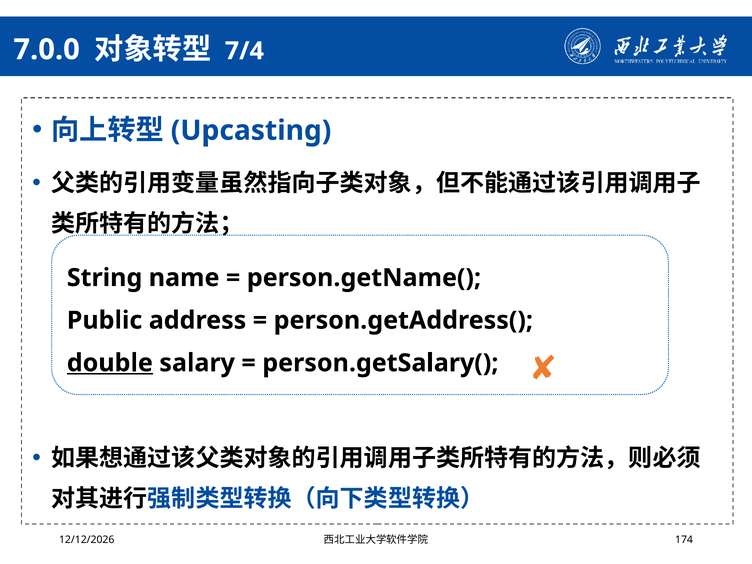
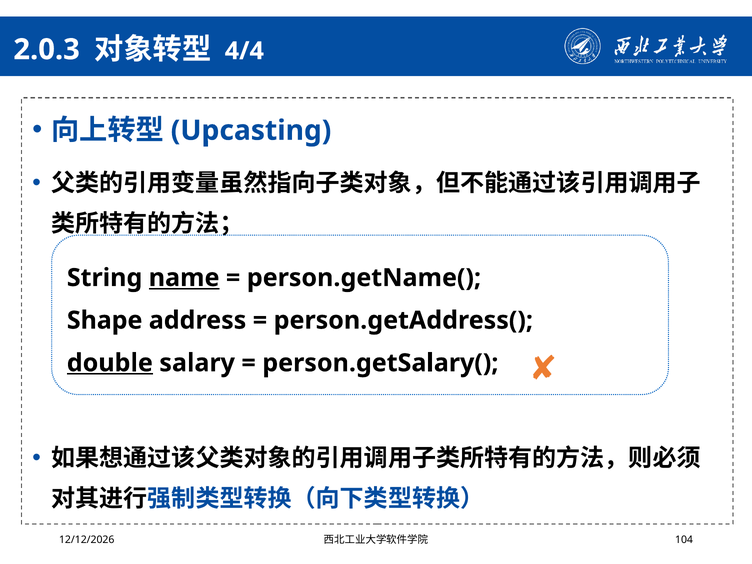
7.0.0: 7.0.0 -> 2.0.3
7/4: 7/4 -> 4/4
name underline: none -> present
Public: Public -> Shape
174: 174 -> 104
